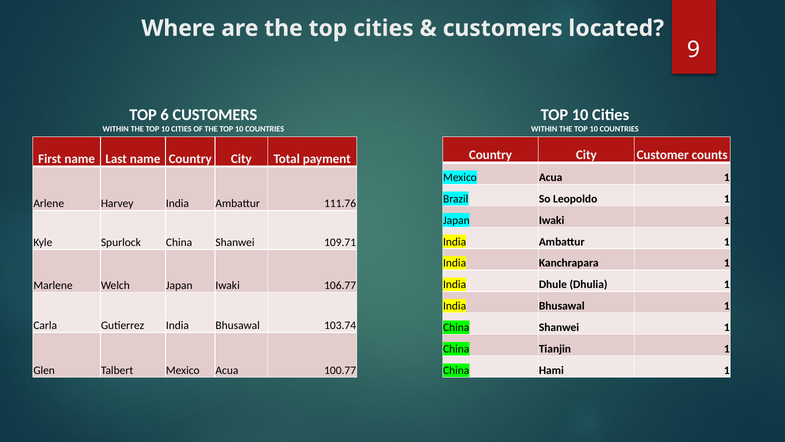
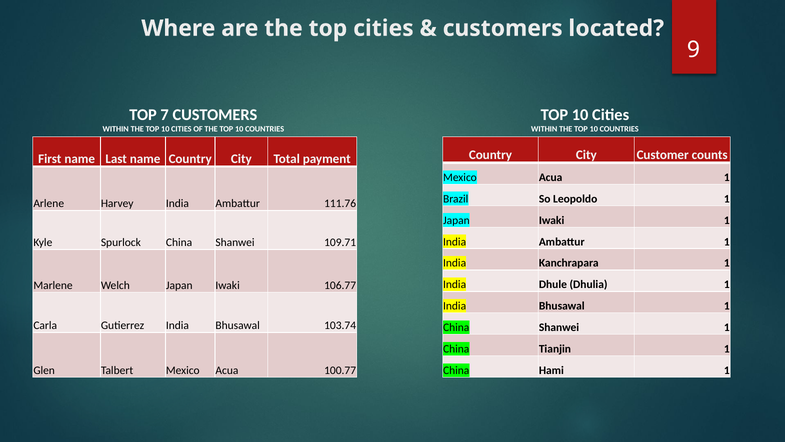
6: 6 -> 7
